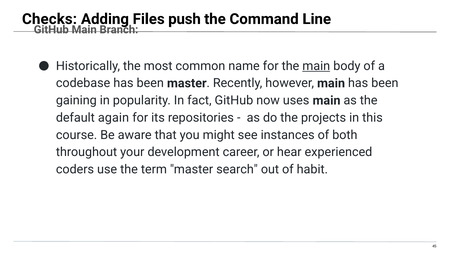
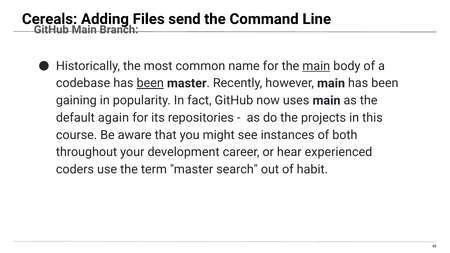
Checks: Checks -> Cereals
push: push -> send
been at (150, 83) underline: none -> present
